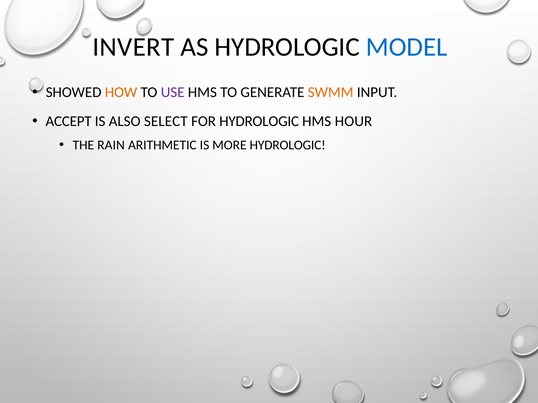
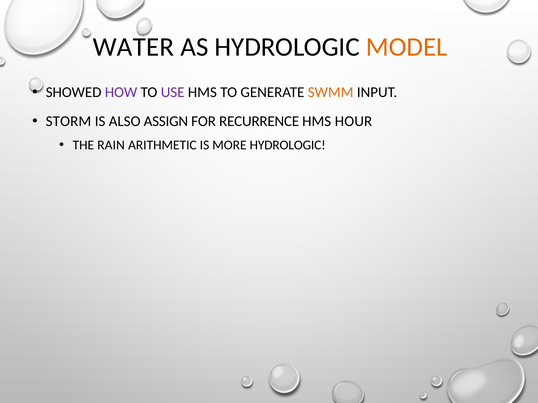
INVERT: INVERT -> WATER
MODEL colour: blue -> orange
HOW colour: orange -> purple
ACCEPT: ACCEPT -> STORM
SELECT: SELECT -> ASSIGN
FOR HYDROLOGIC: HYDROLOGIC -> RECURRENCE
